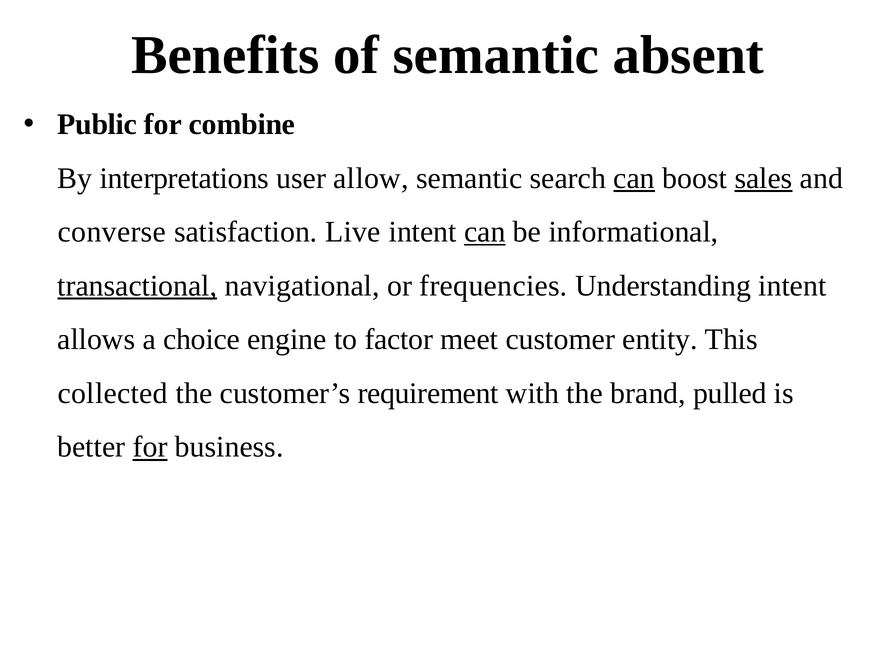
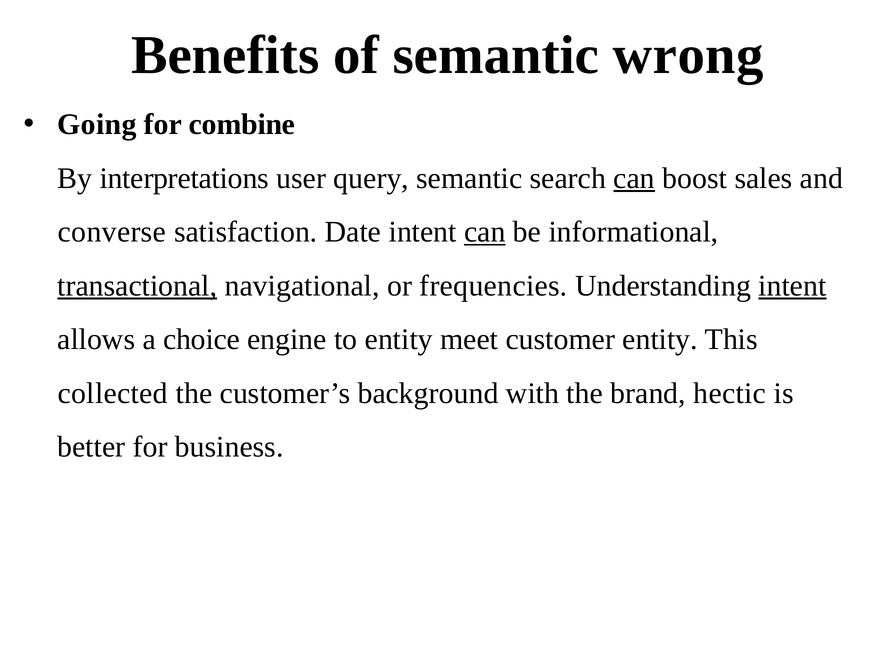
absent: absent -> wrong
Public: Public -> Going
allow: allow -> query
sales underline: present -> none
Live: Live -> Date
intent at (792, 286) underline: none -> present
to factor: factor -> entity
requirement: requirement -> background
pulled: pulled -> hectic
for at (150, 447) underline: present -> none
